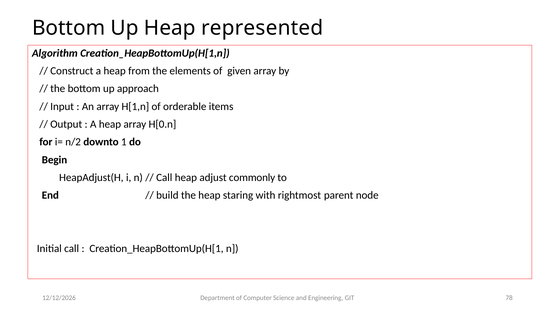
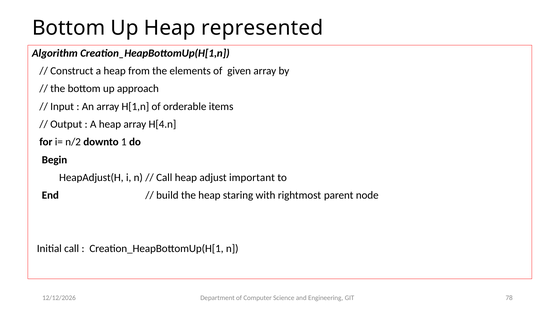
H[0.n: H[0.n -> H[4.n
commonly: commonly -> important
